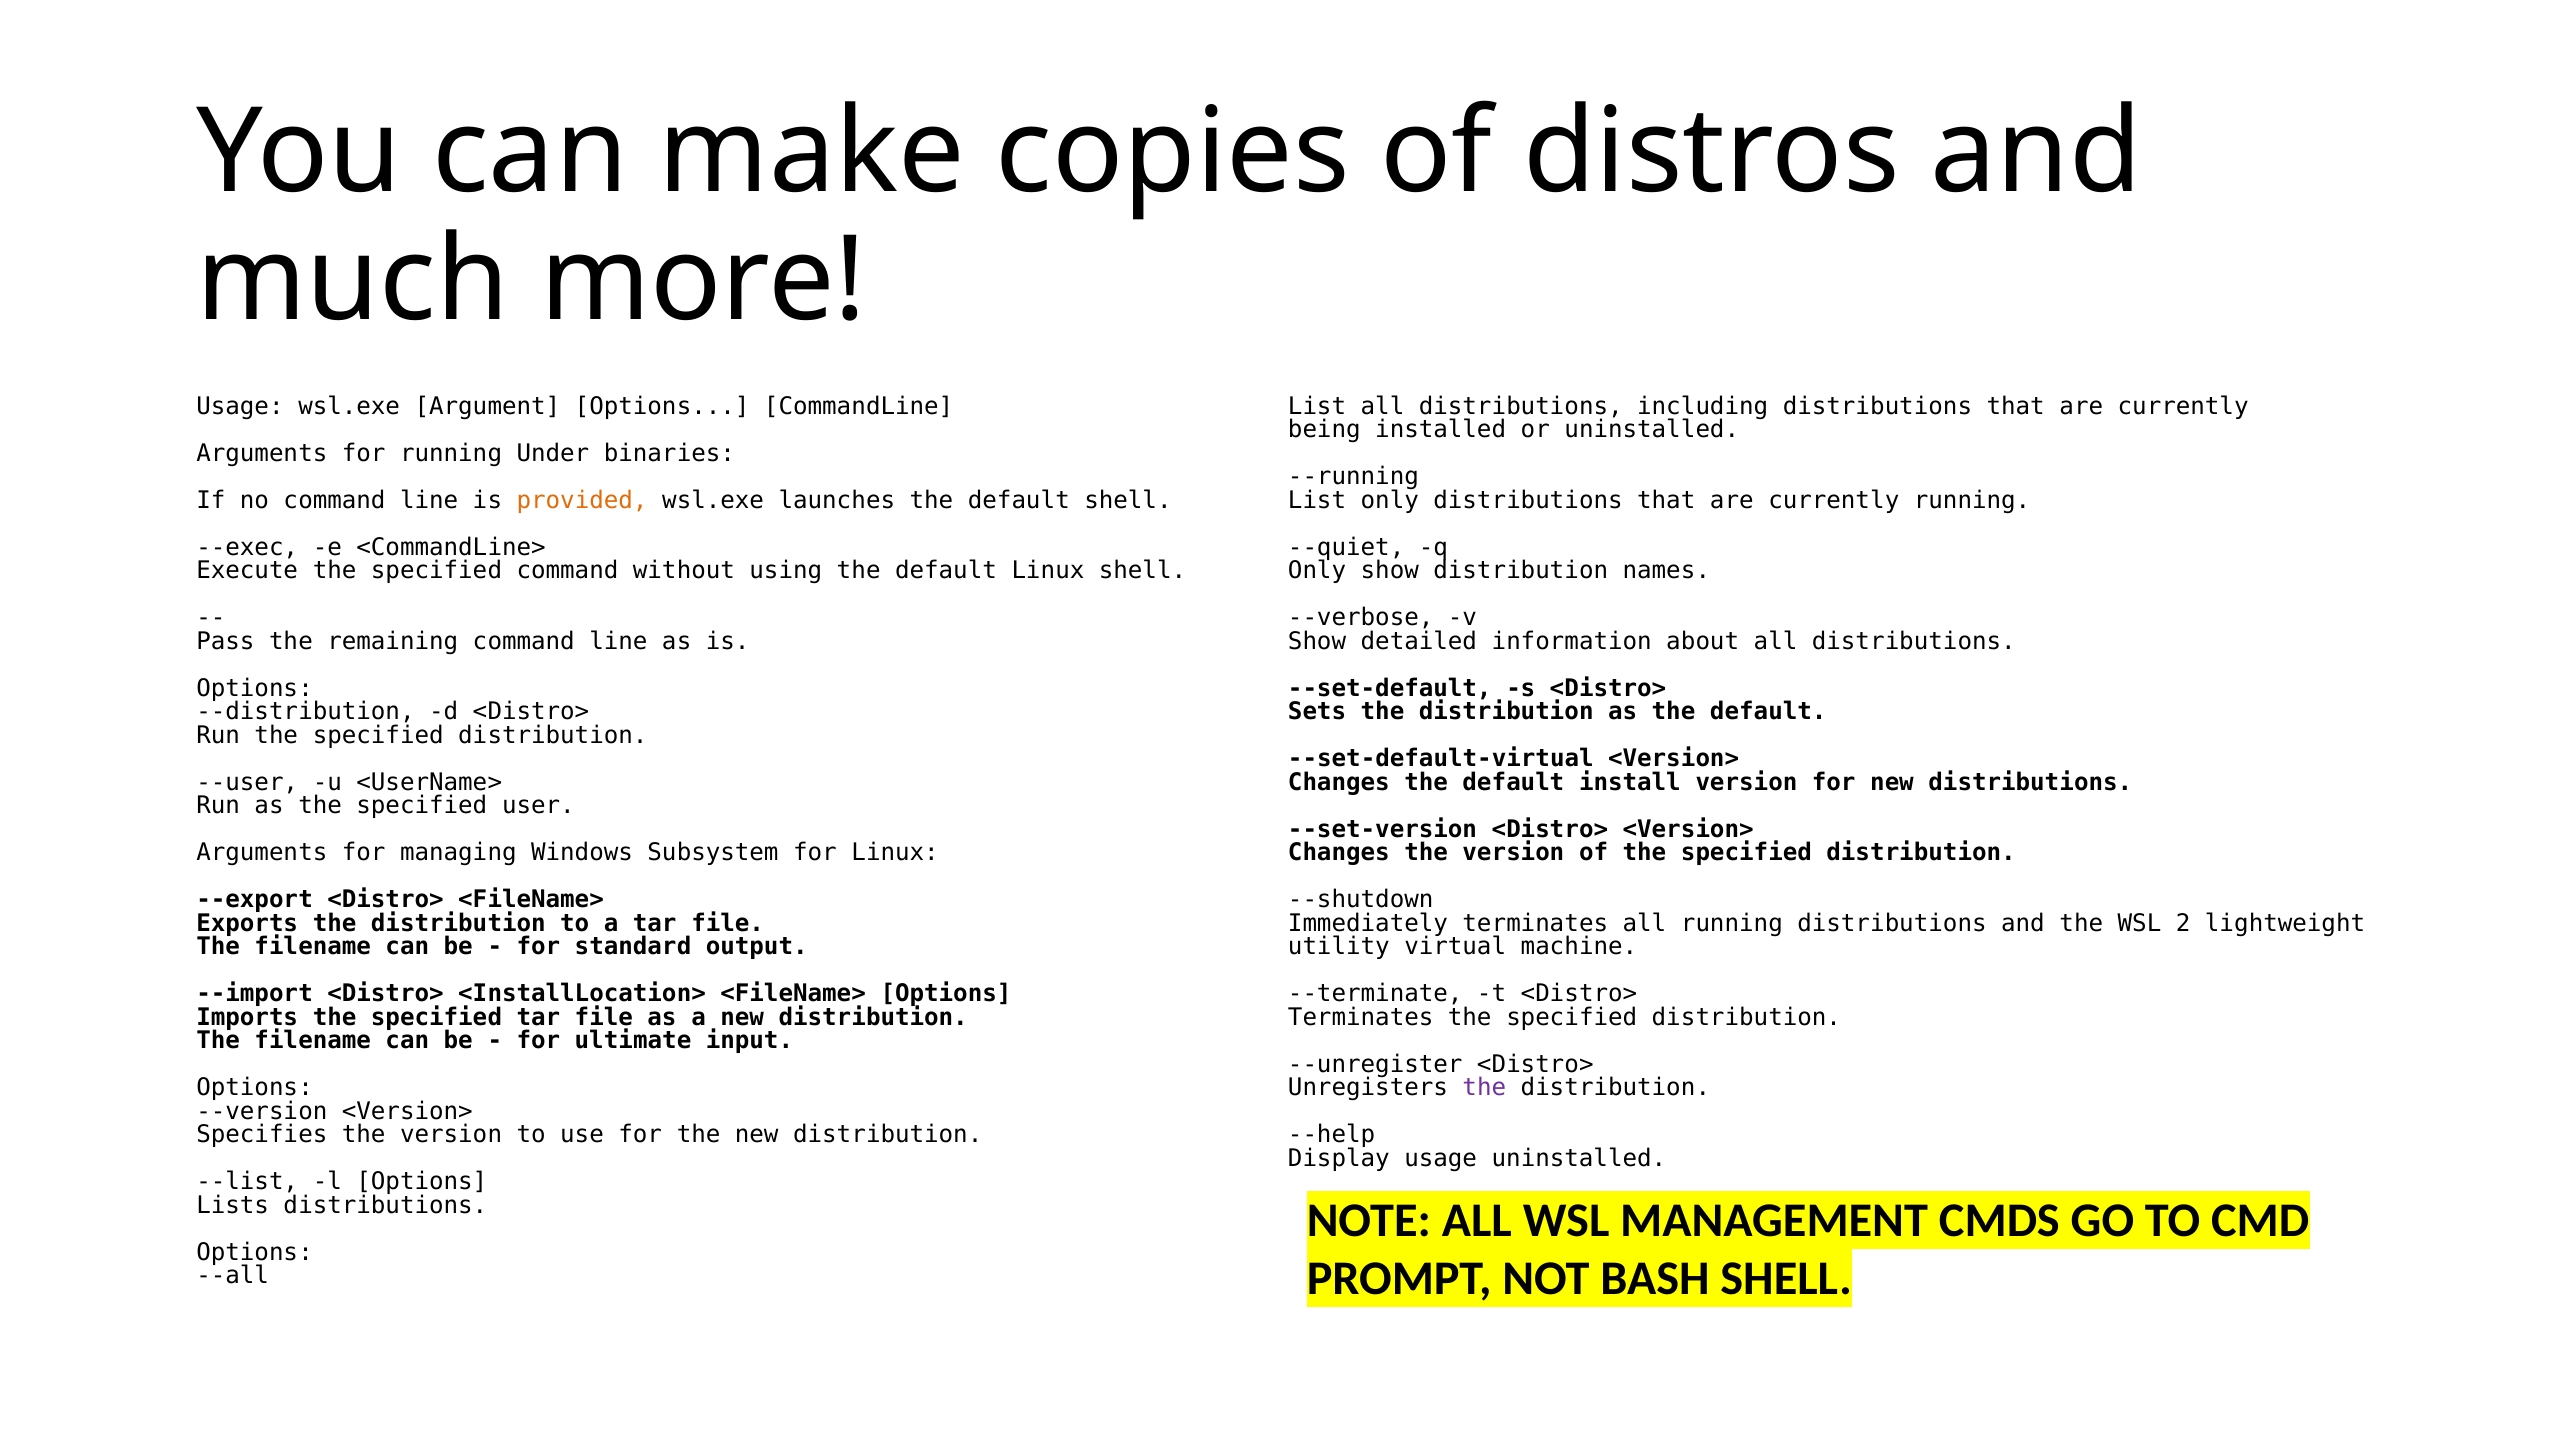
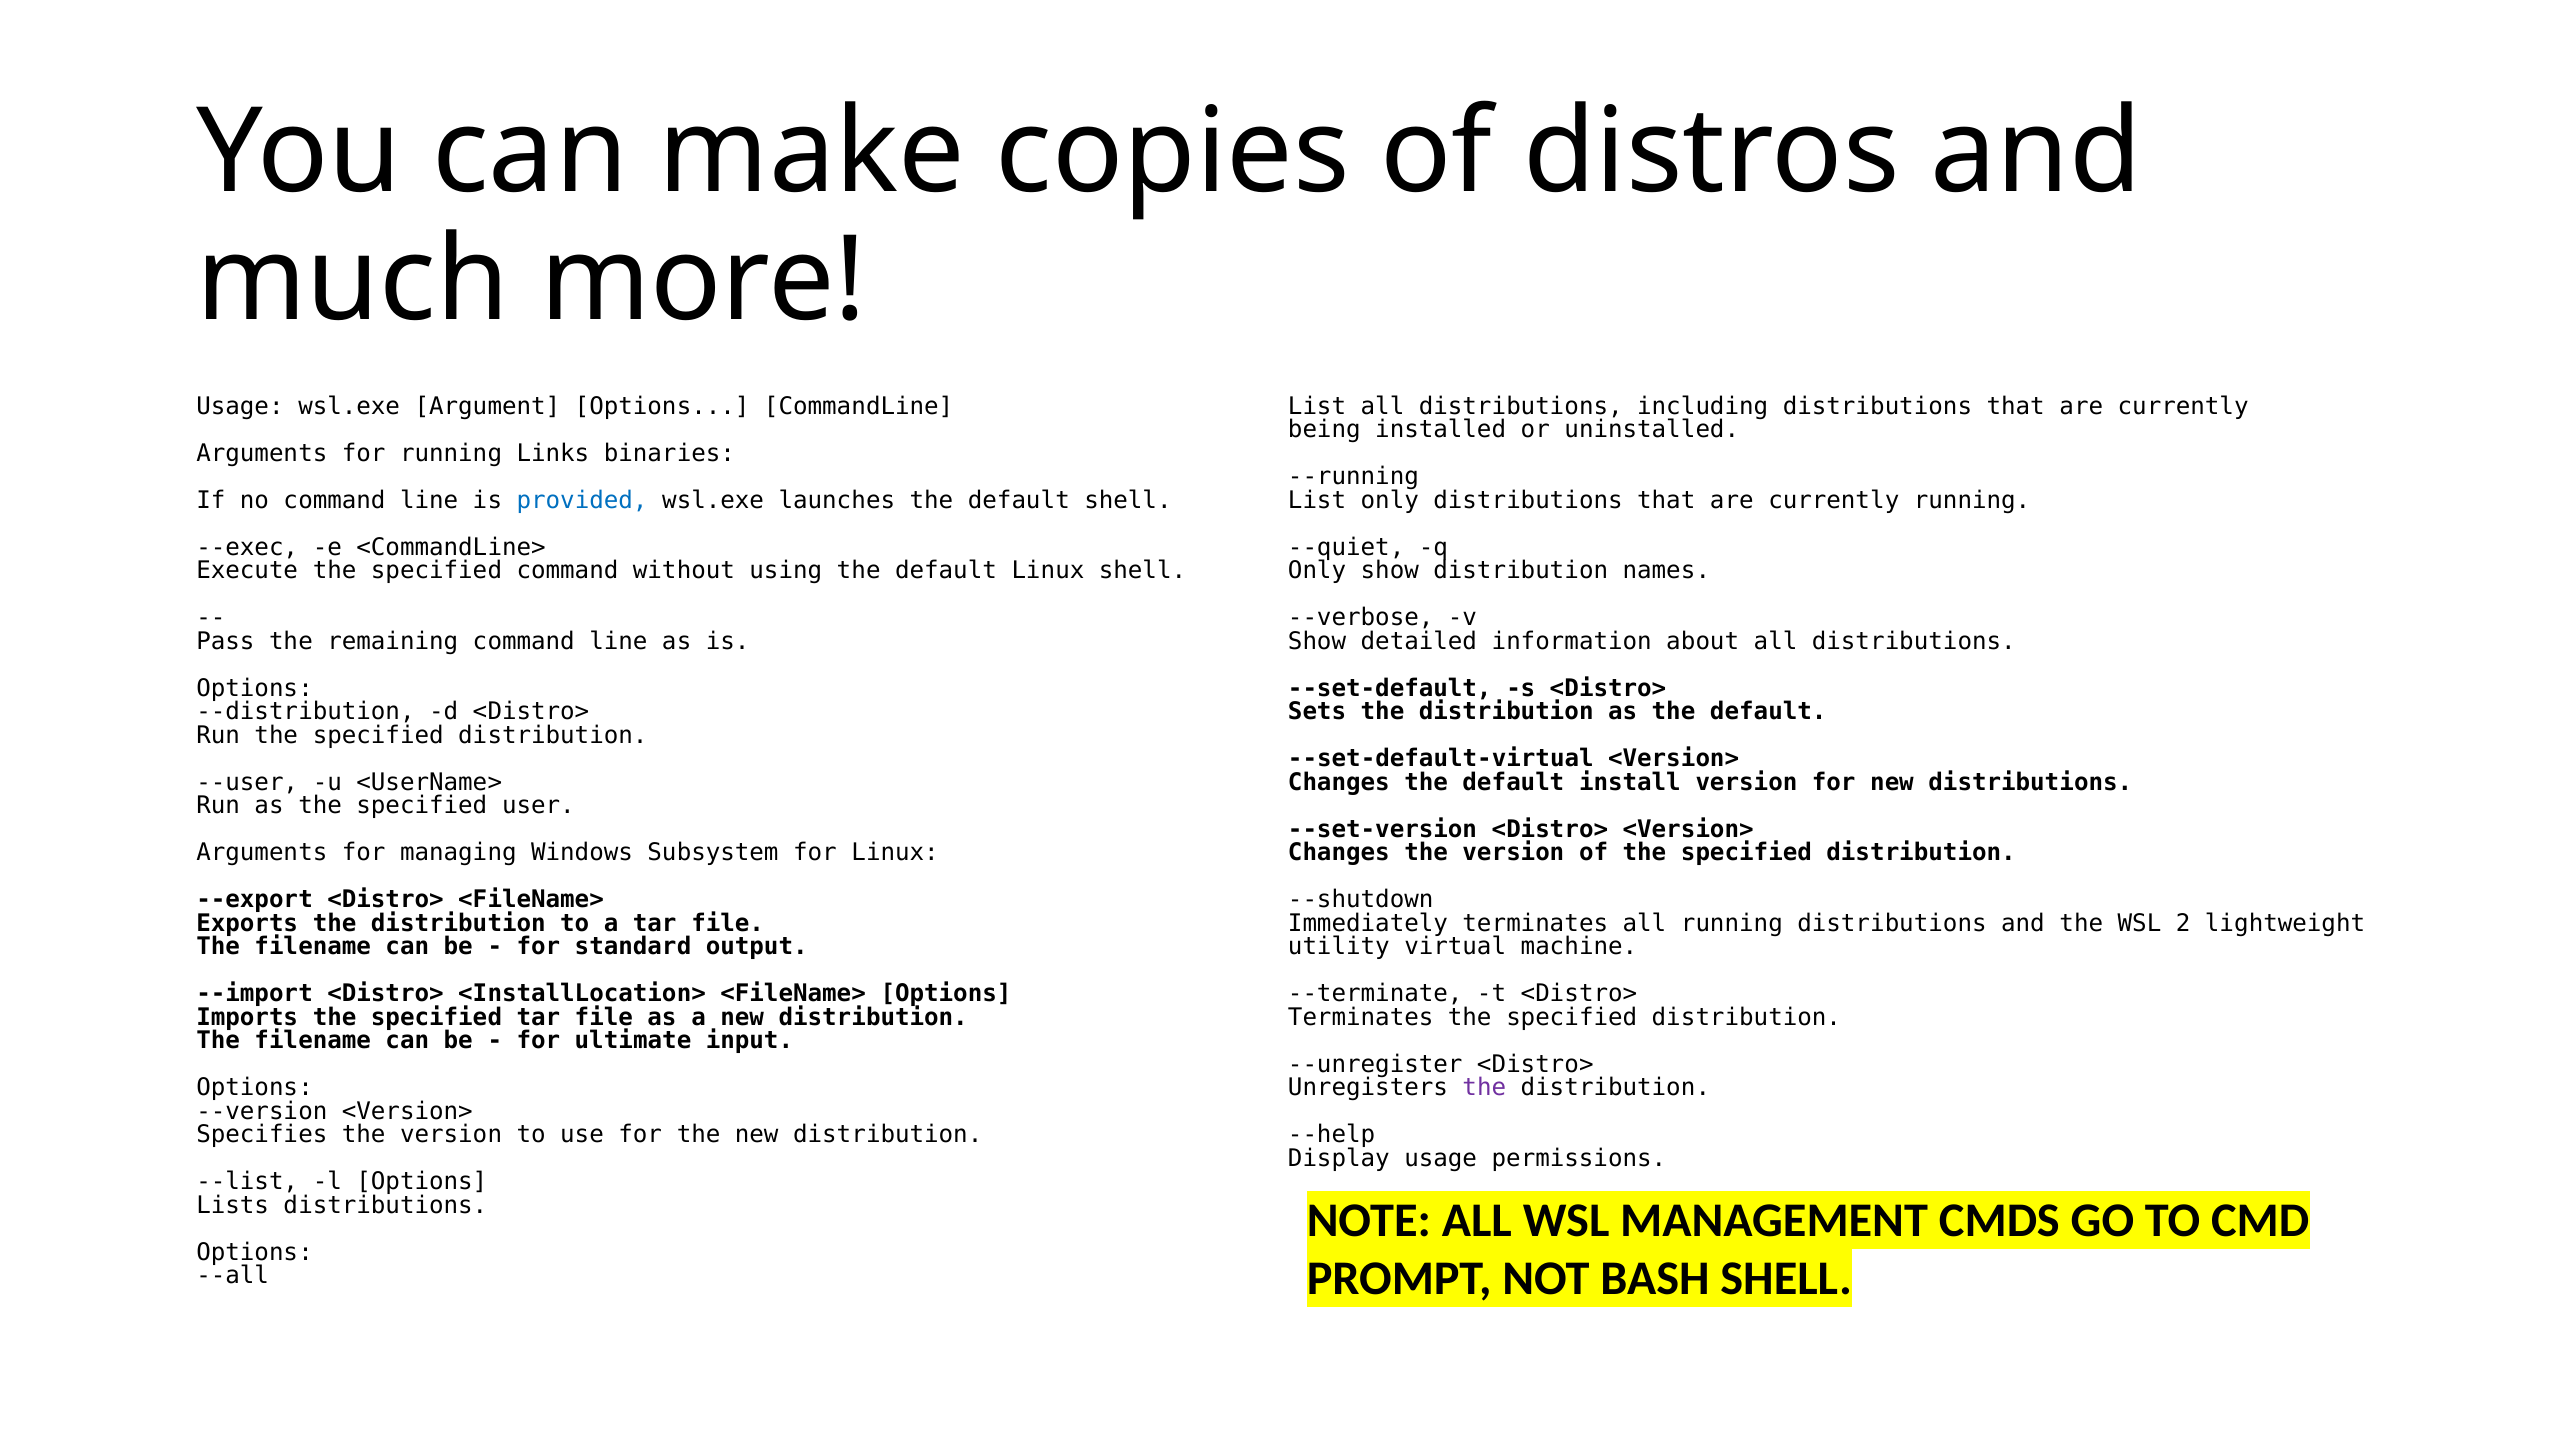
Under: Under -> Links
provided colour: orange -> blue
usage uninstalled: uninstalled -> permissions
